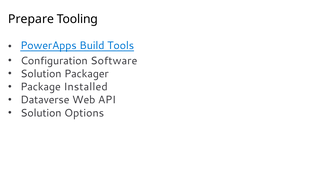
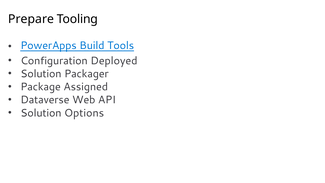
Software: Software -> Deployed
Installed: Installed -> Assigned
